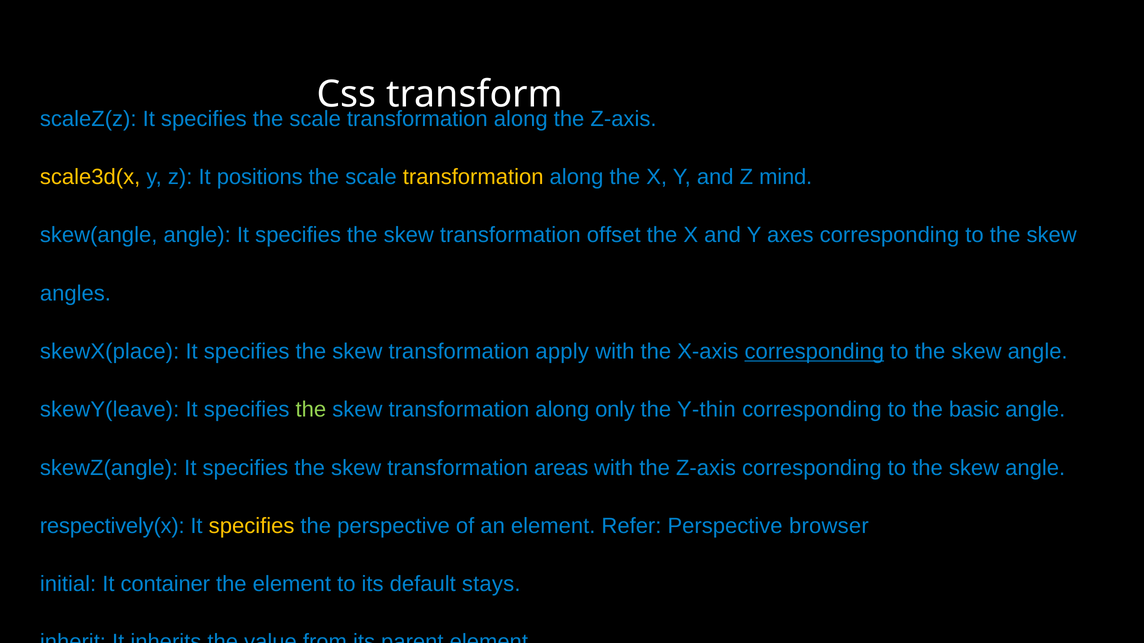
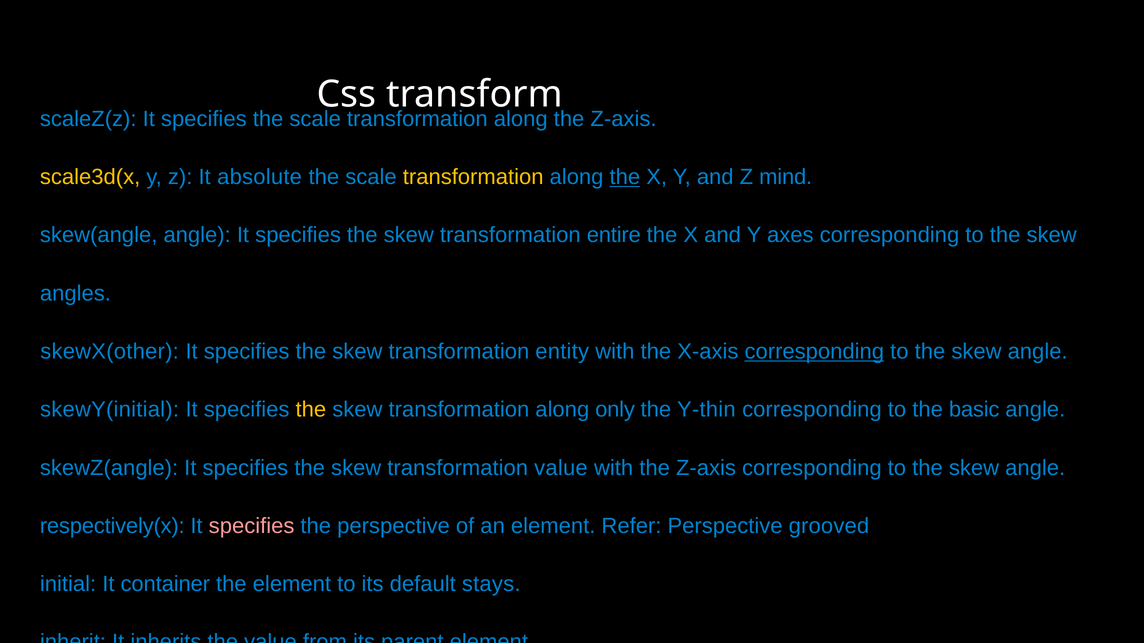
positions: positions -> absolute
the at (625, 177) underline: none -> present
offset: offset -> entire
skewX(place: skewX(place -> skewX(other
apply: apply -> entity
skewY(leave: skewY(leave -> skewY(initial
the at (311, 410) colour: light green -> yellow
transformation areas: areas -> value
specifies at (252, 526) colour: yellow -> pink
browser: browser -> grooved
